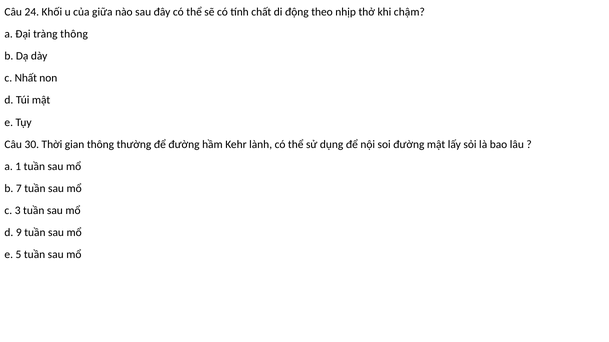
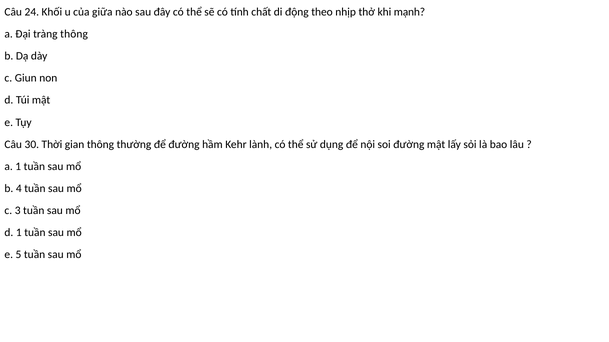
chậm: chậm -> mạnh
Nhất: Nhất -> Giun
7: 7 -> 4
d 9: 9 -> 1
